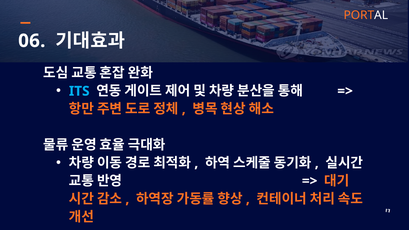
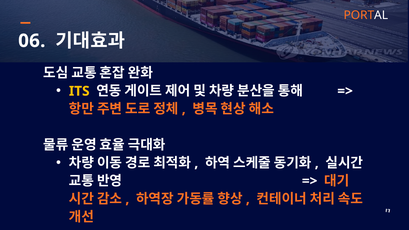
ITS colour: light blue -> yellow
